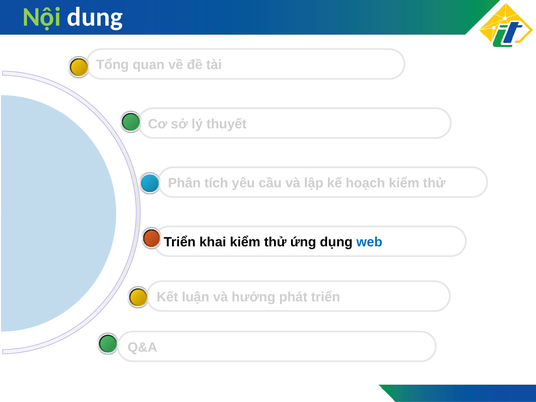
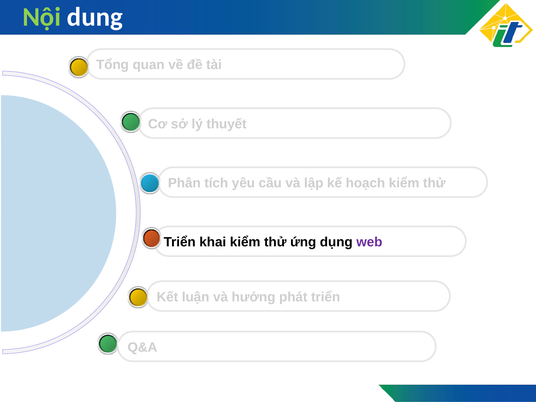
web colour: blue -> purple
